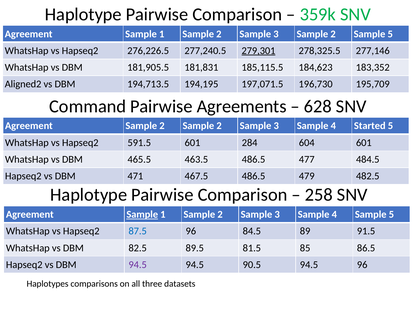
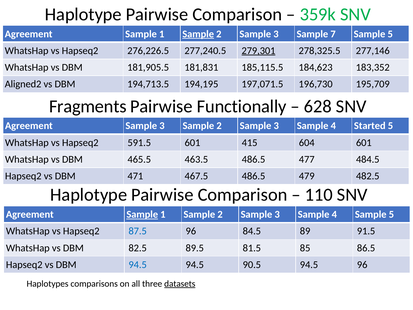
Sample at (198, 34) underline: none -> present
3 Sample 2: 2 -> 7
Command: Command -> Fragments
Agreements: Agreements -> Functionally
Agreement Sample 2: 2 -> 3
284: 284 -> 415
258: 258 -> 110
94.5 at (138, 265) colour: purple -> blue
datasets underline: none -> present
